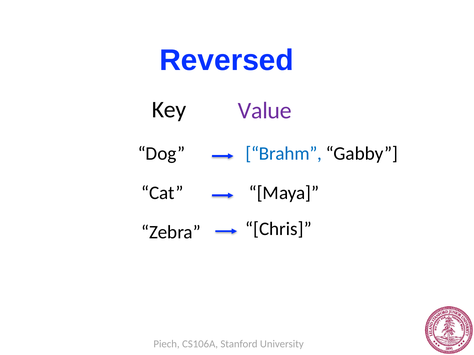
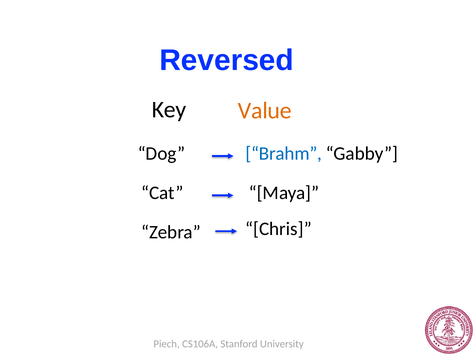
Value colour: purple -> orange
